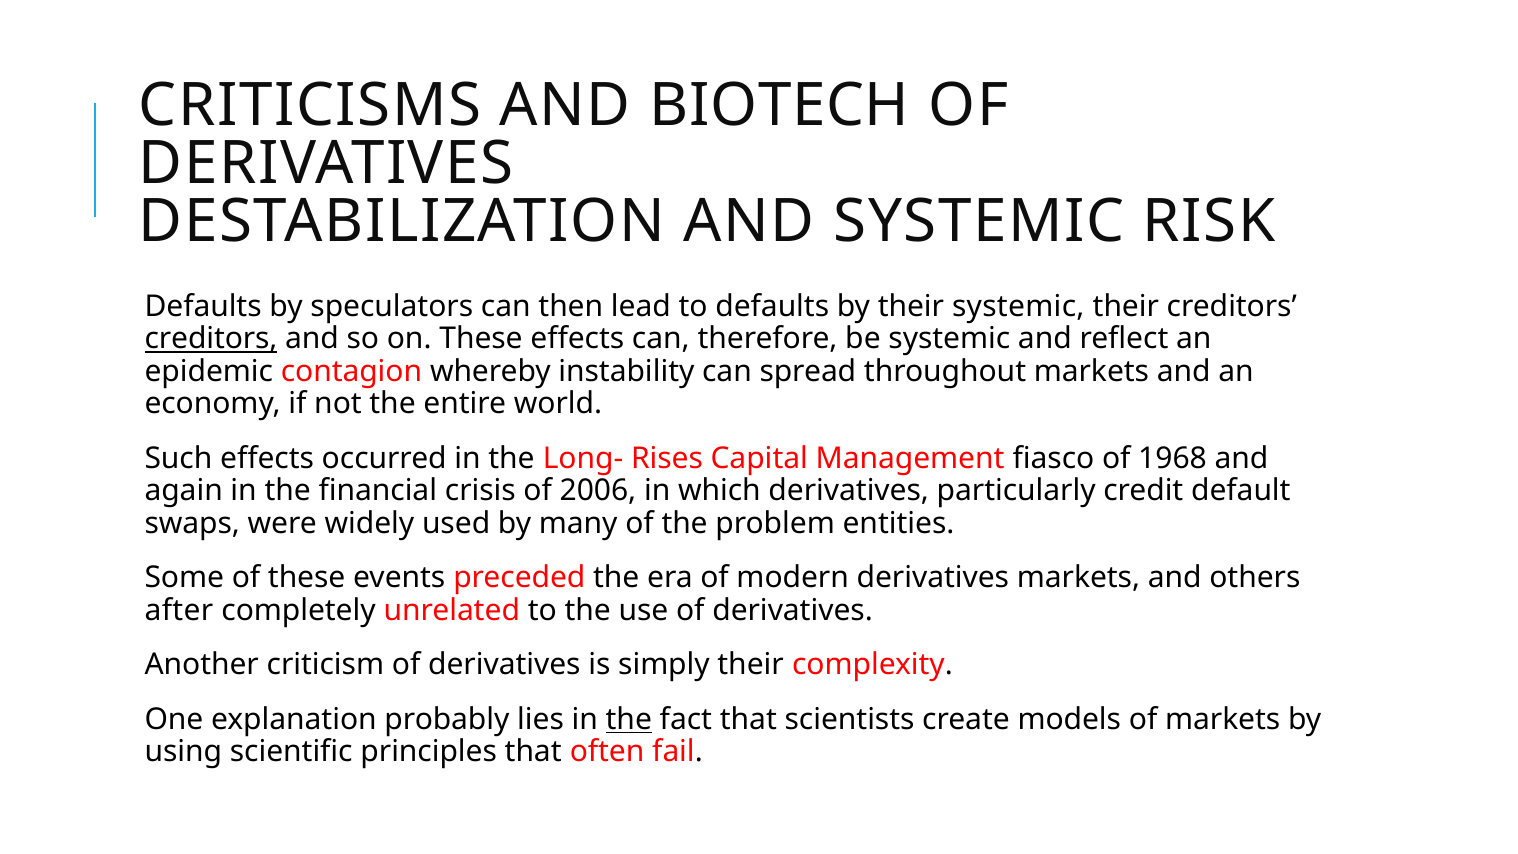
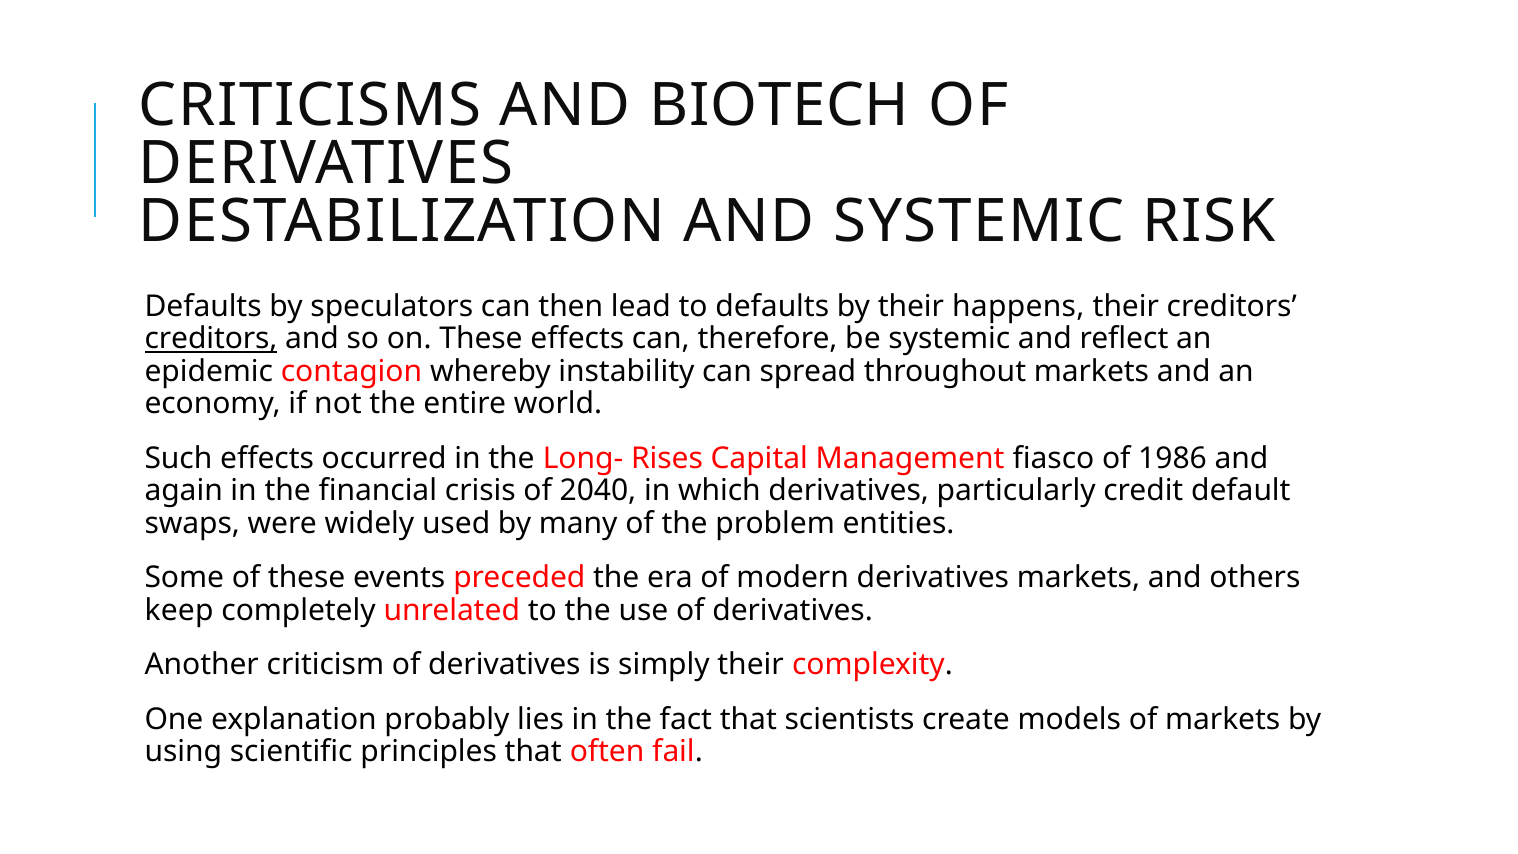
their systemic: systemic -> happens
1968: 1968 -> 1986
2006: 2006 -> 2040
after: after -> keep
the at (629, 719) underline: present -> none
